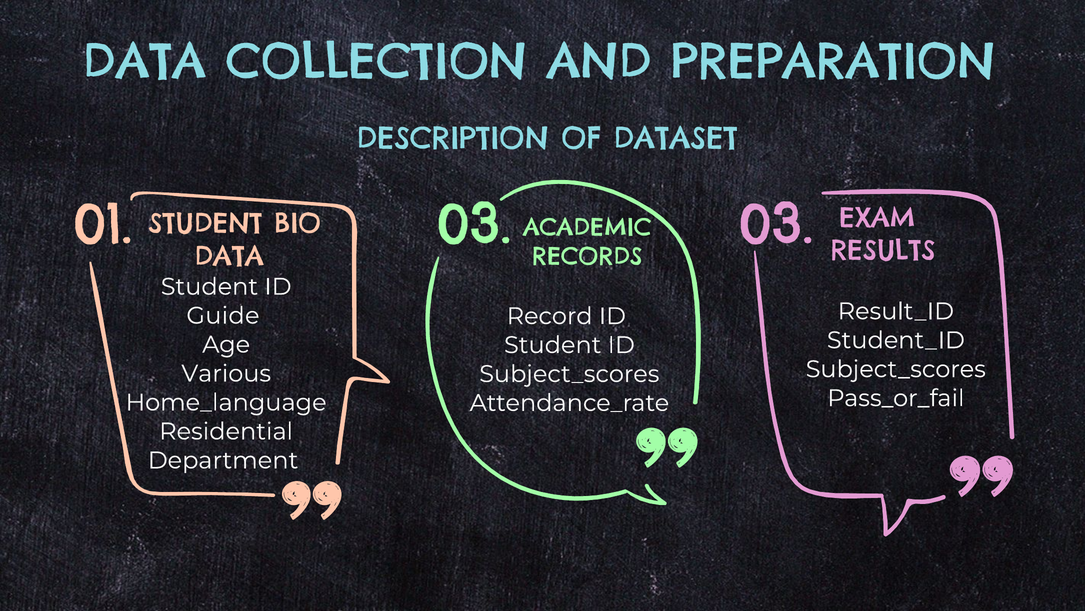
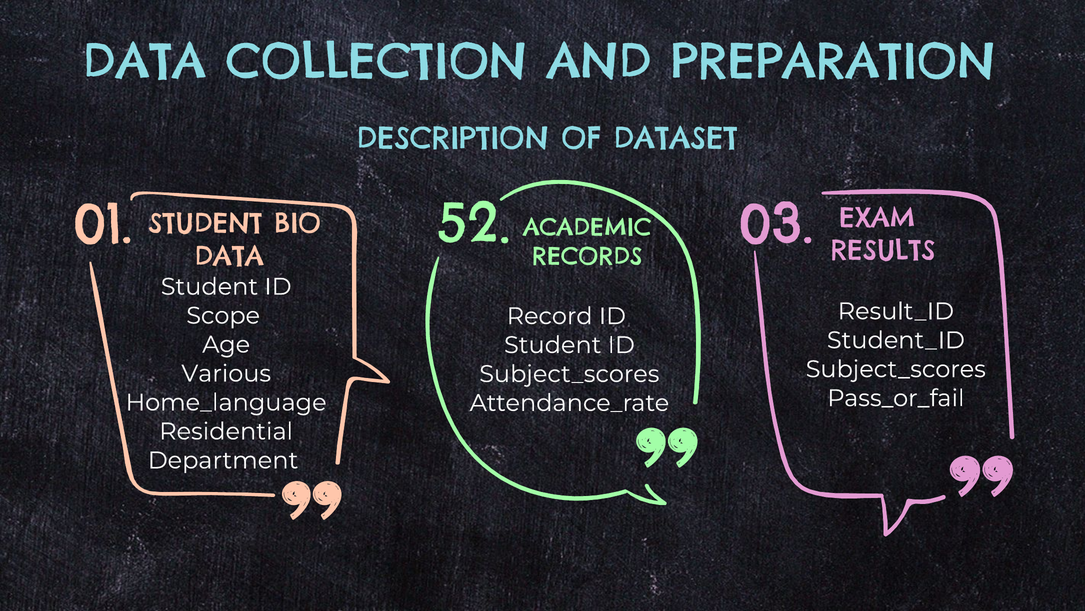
01 03: 03 -> 52
Guide: Guide -> Scope
